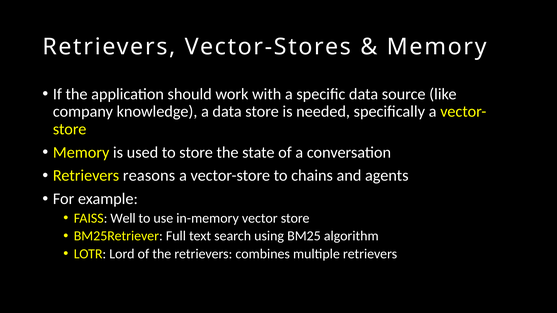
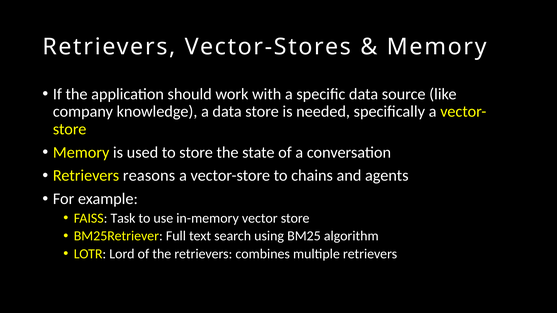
Well: Well -> Task
